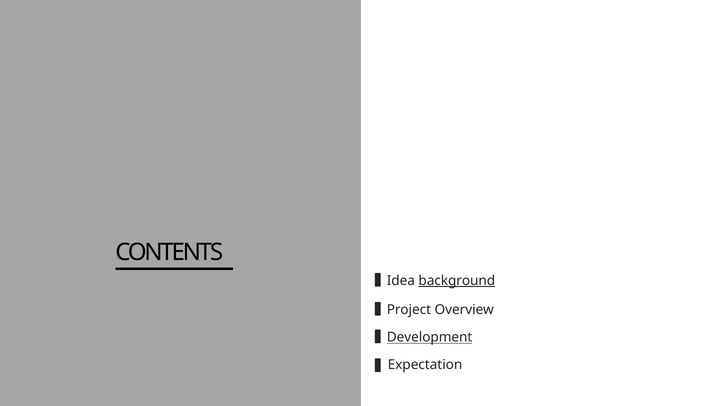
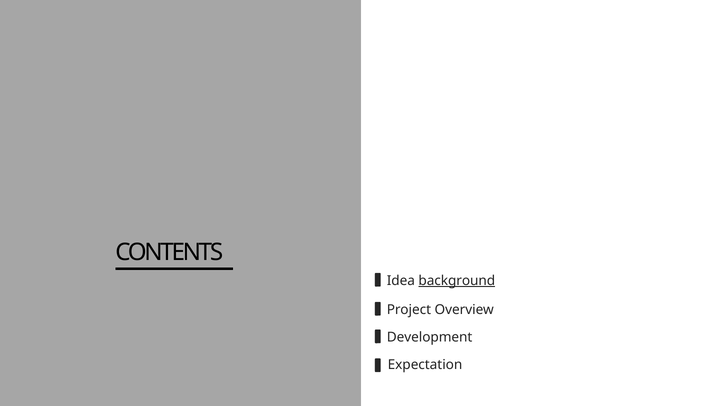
Development underline: present -> none
